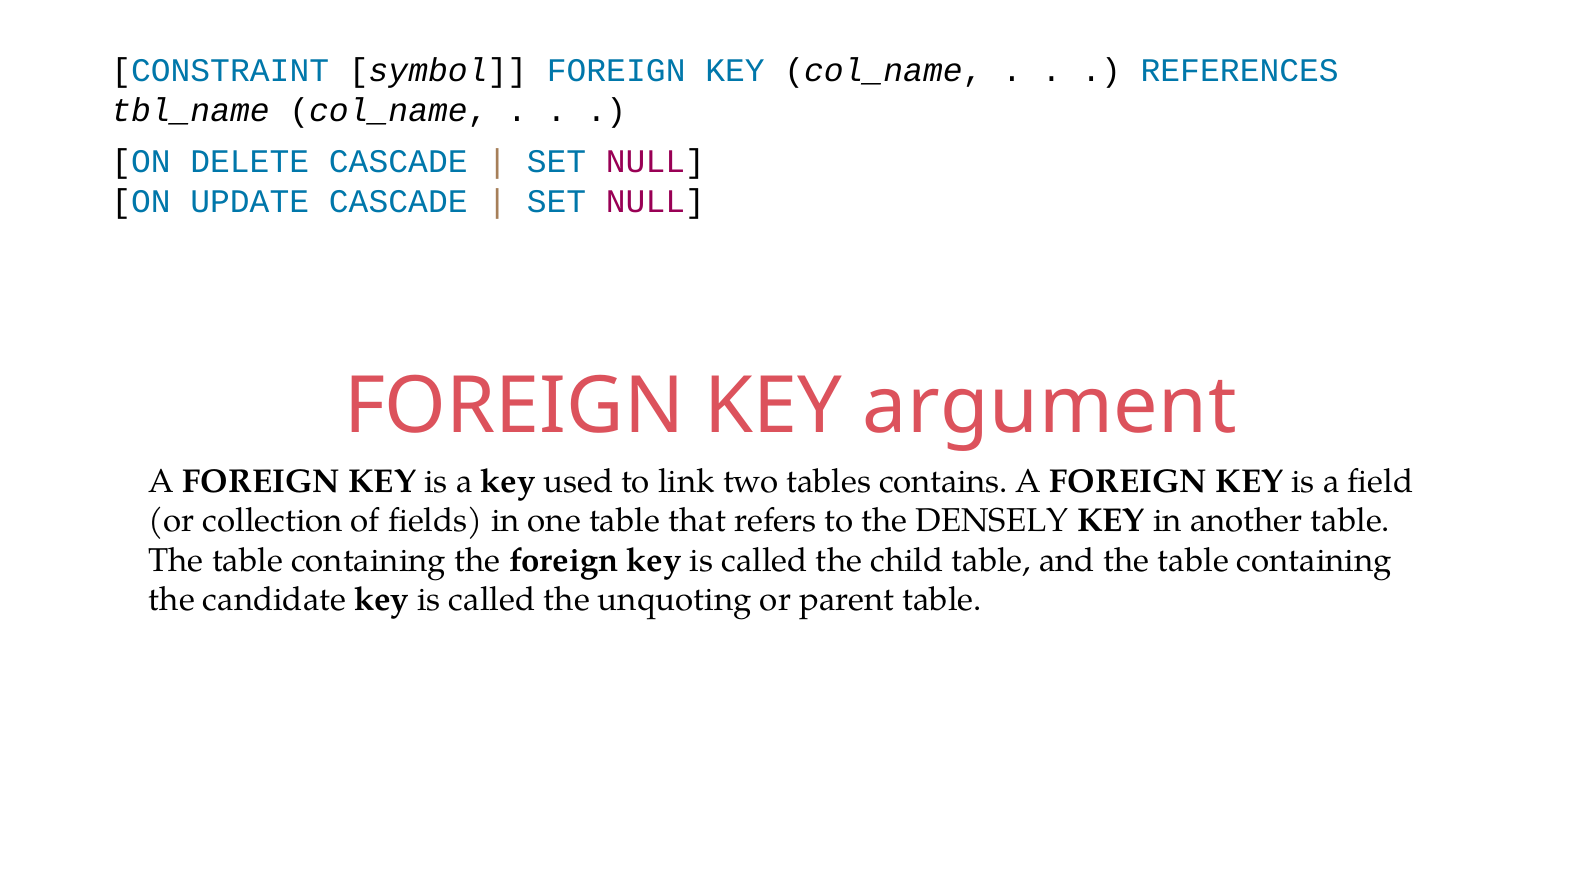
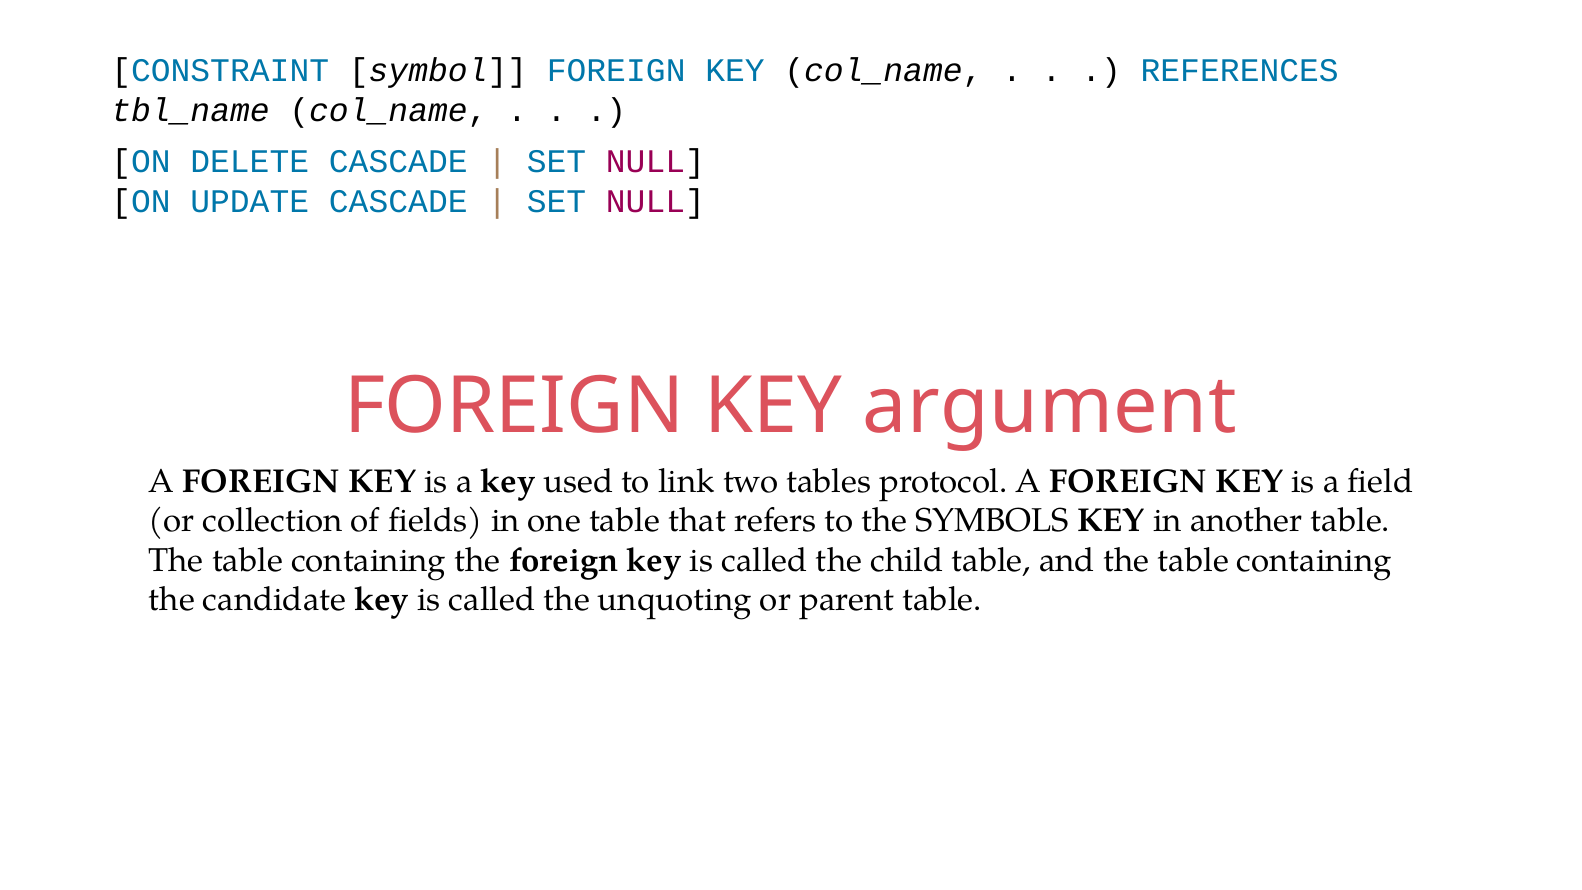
contains: contains -> protocol
DENSELY: DENSELY -> SYMBOLS
